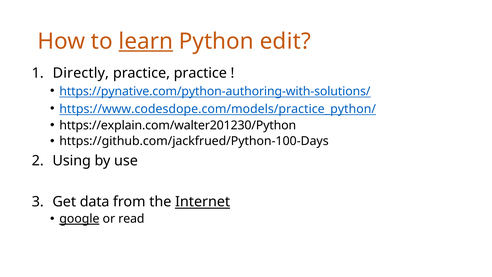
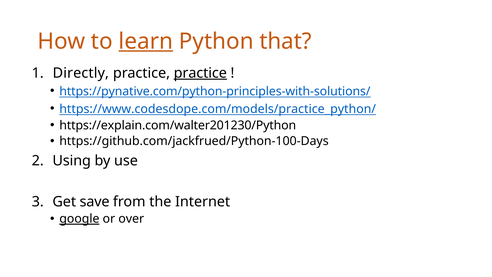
edit: edit -> that
practice at (200, 73) underline: none -> present
https://pynative.com/python-authoring-with-solutions/: https://pynative.com/python-authoring-with-solutions/ -> https://pynative.com/python-principles-with-solutions/
data: data -> save
Internet underline: present -> none
read: read -> over
